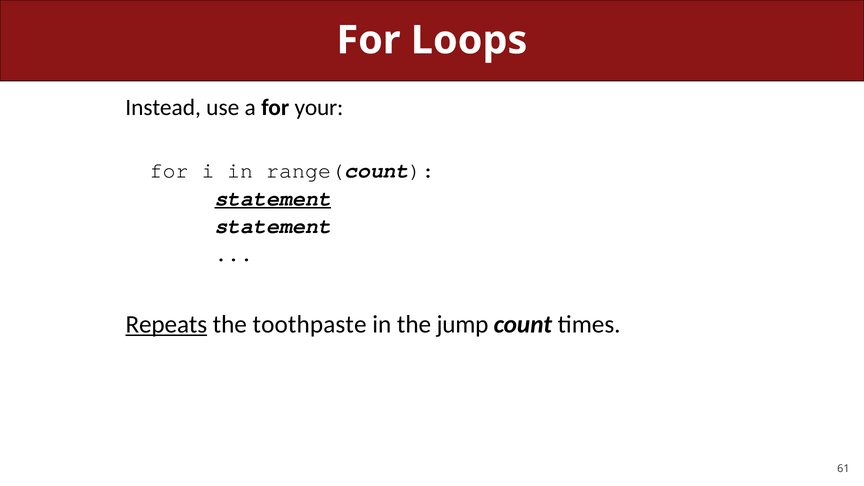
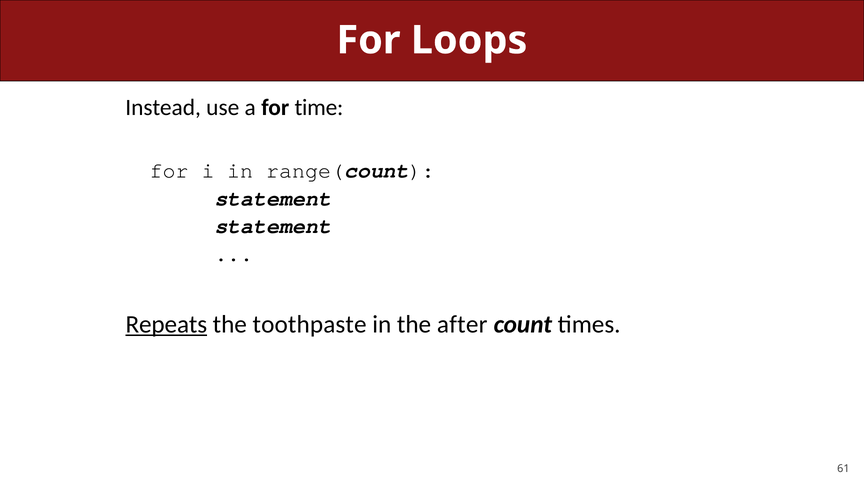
your: your -> time
statement at (273, 198) underline: present -> none
jump: jump -> after
